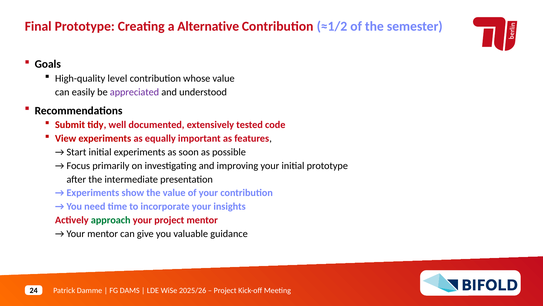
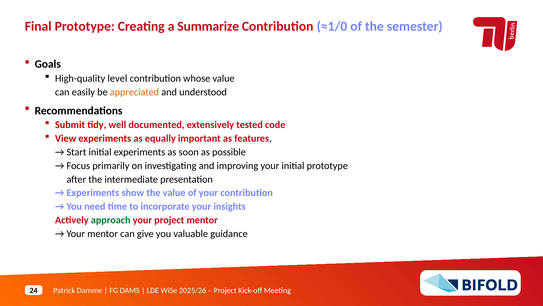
Alternative: Alternative -> Summarize
≈1/2: ≈1/2 -> ≈1/0
appreciated colour: purple -> orange
